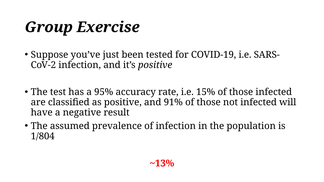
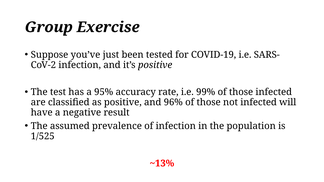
15%: 15% -> 99%
91%: 91% -> 96%
1/804: 1/804 -> 1/525
